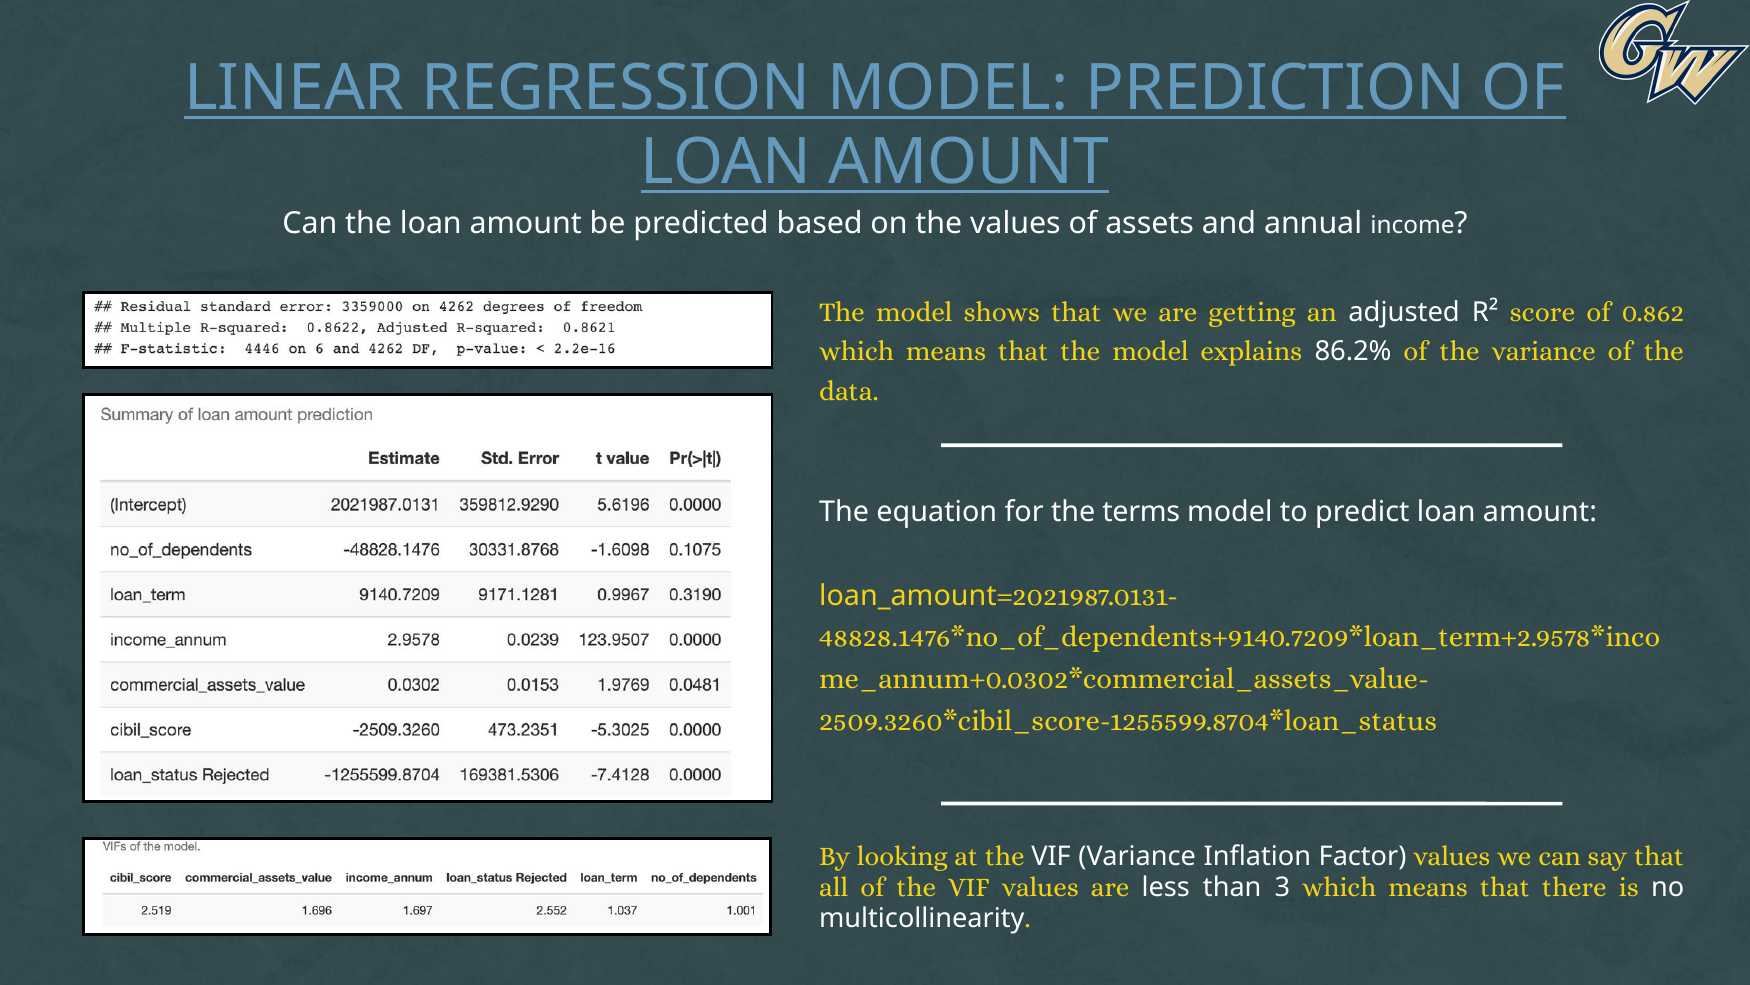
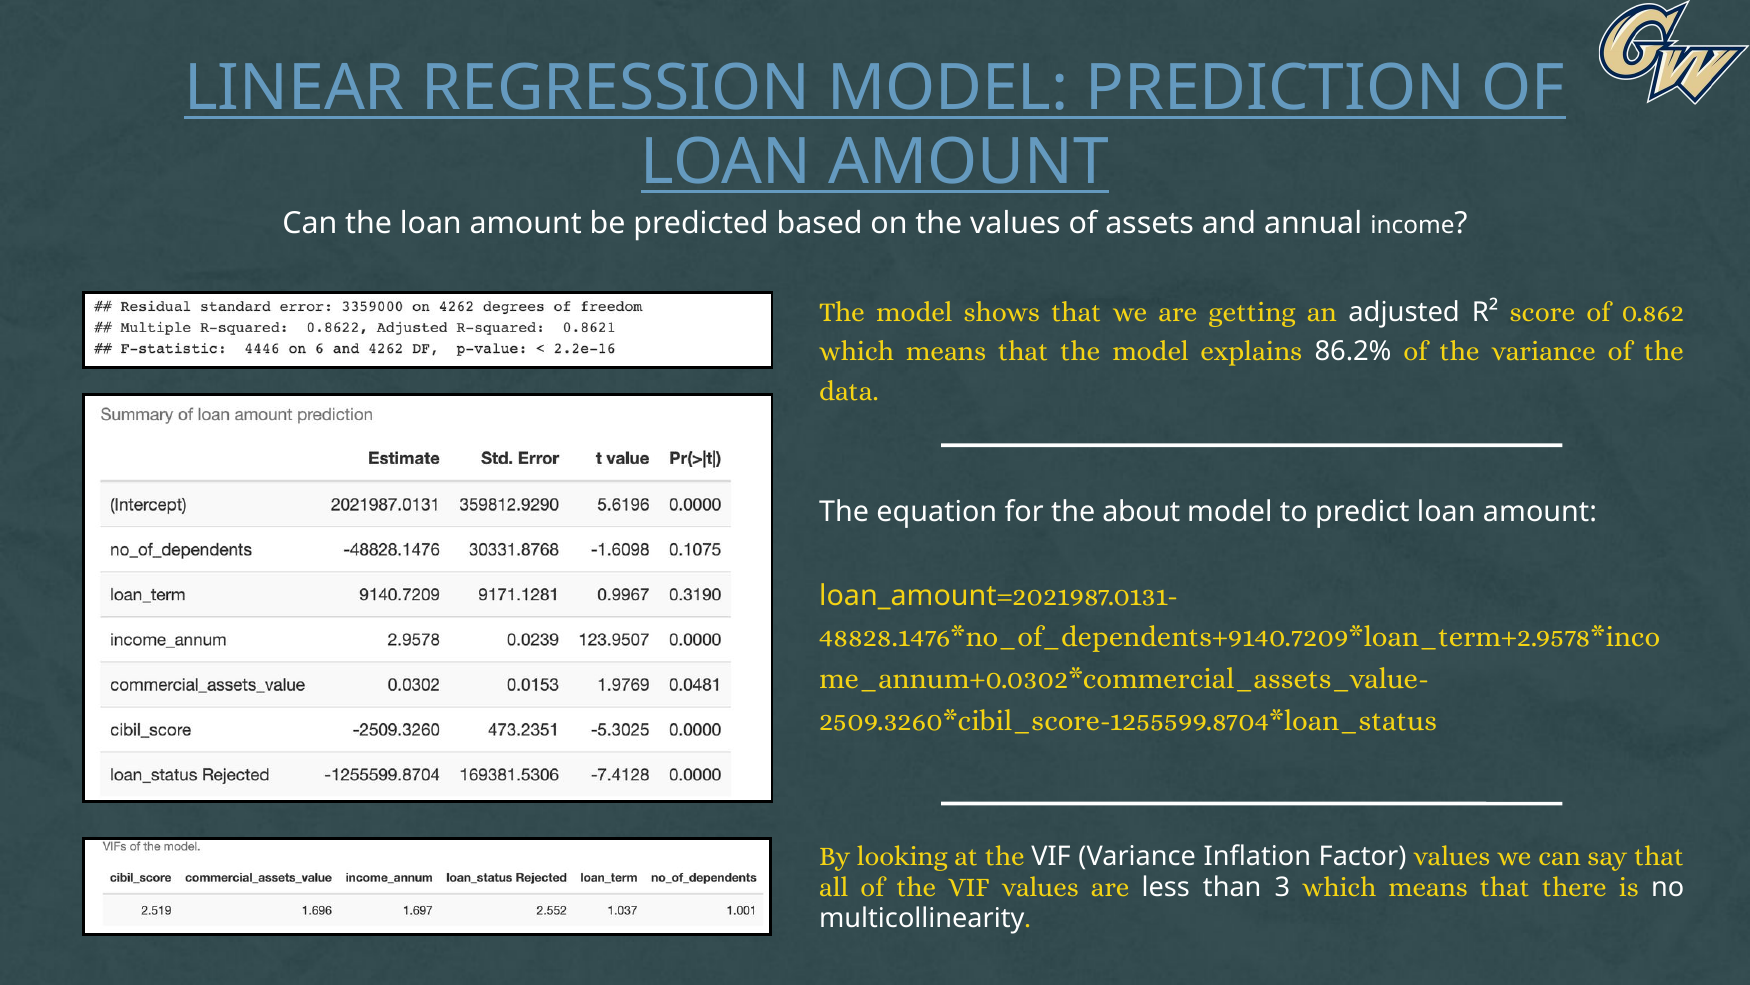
terms: terms -> about
